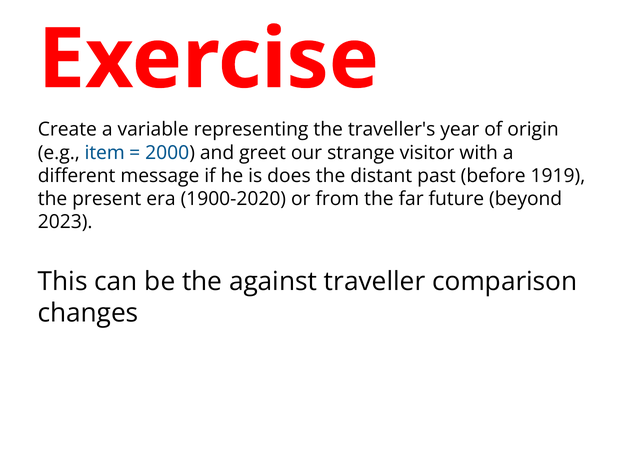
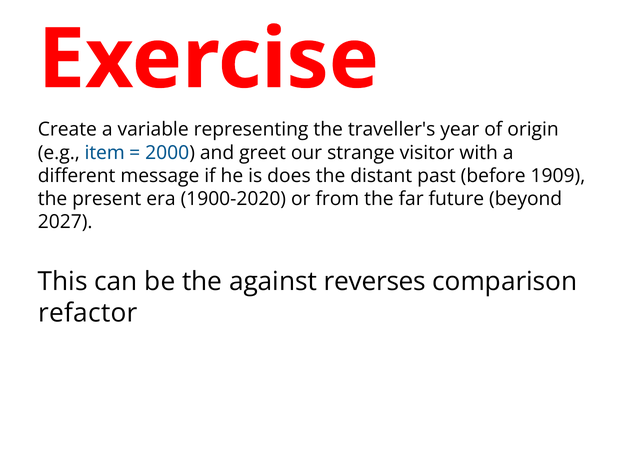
1919: 1919 -> 1909
2023: 2023 -> 2027
traveller: traveller -> reverses
changes: changes -> refactor
